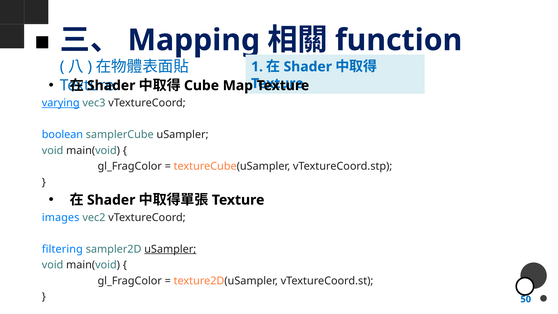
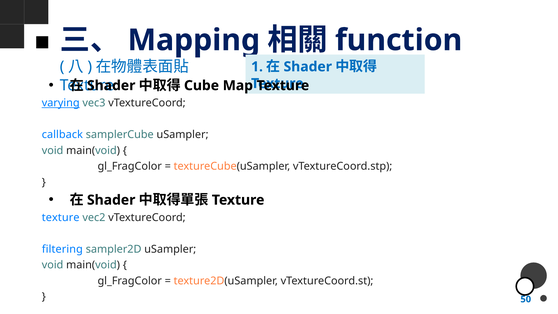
boolean: boolean -> callback
images at (61, 217): images -> texture
uSampler at (170, 249) underline: present -> none
